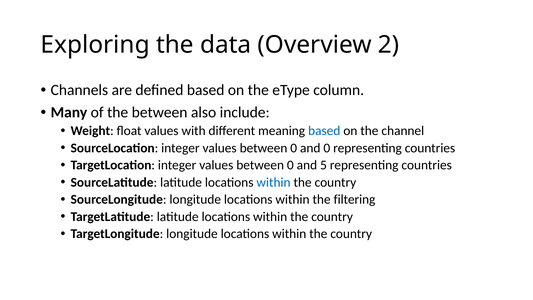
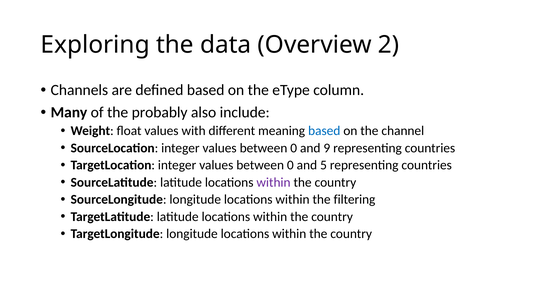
the between: between -> probably
and 0: 0 -> 9
within at (274, 182) colour: blue -> purple
